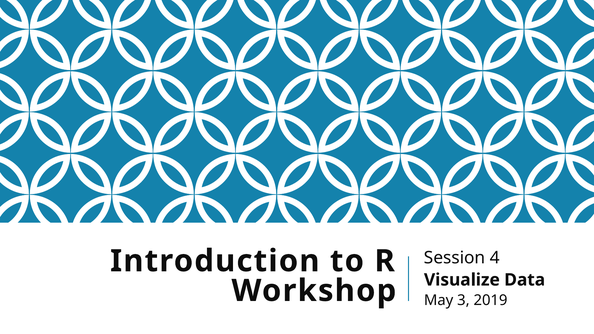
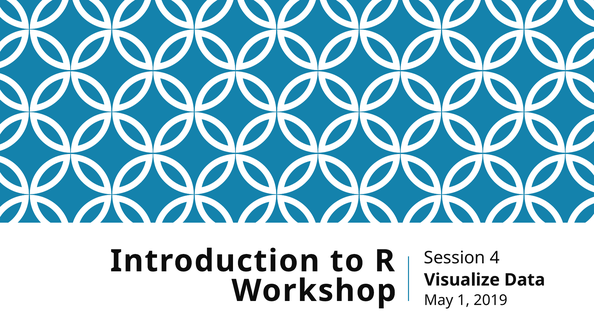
3: 3 -> 1
